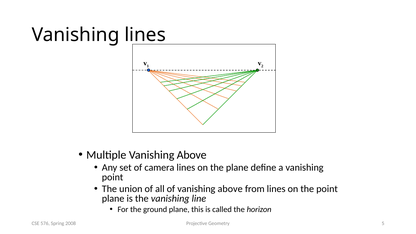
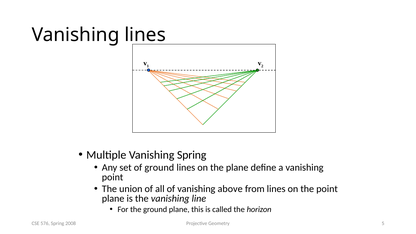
Multiple Vanishing Above: Above -> Spring
of camera: camera -> ground
